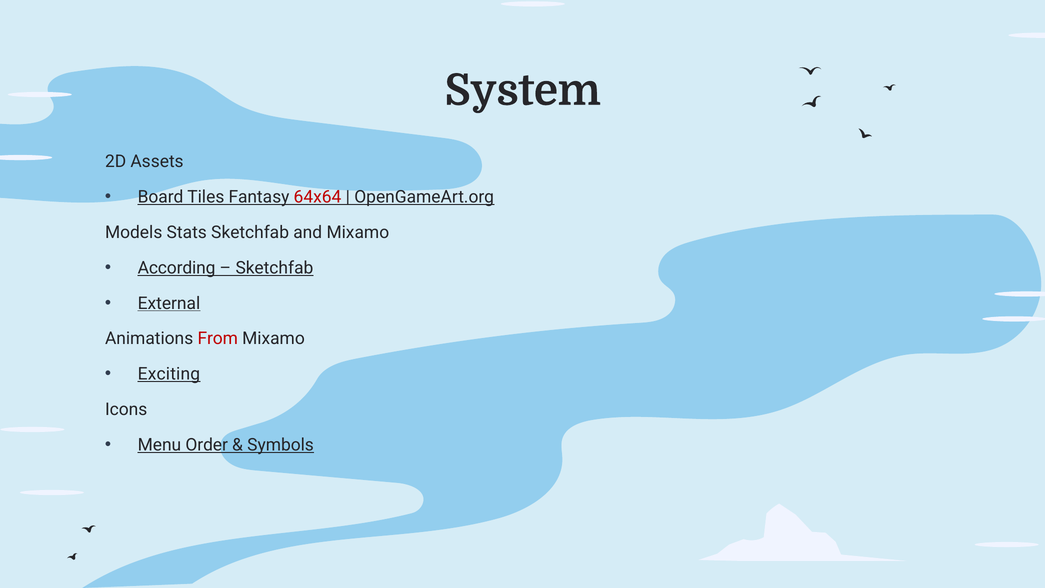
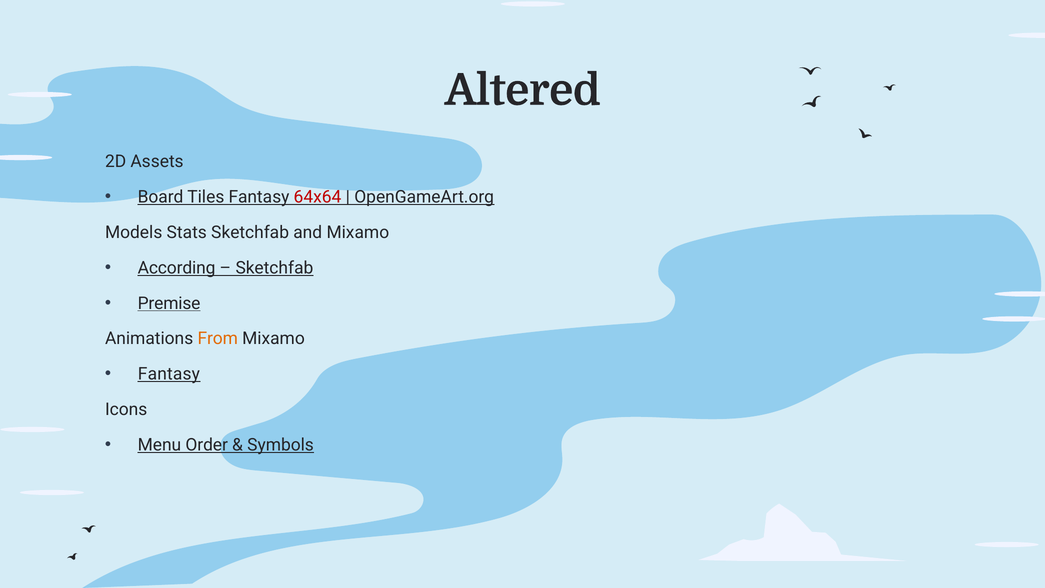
System: System -> Altered
External: External -> Premise
From colour: red -> orange
Exciting at (169, 374): Exciting -> Fantasy
